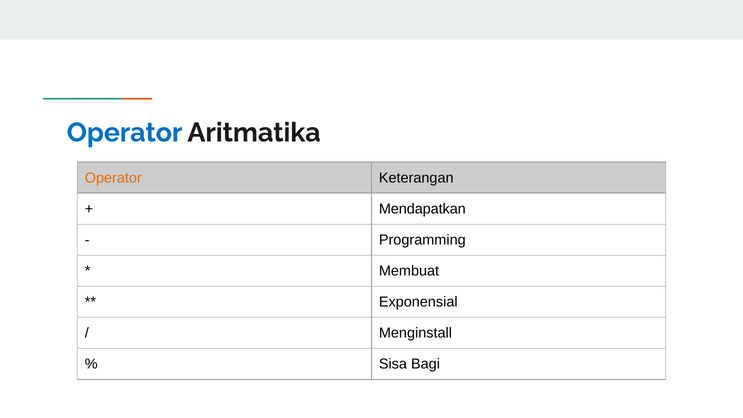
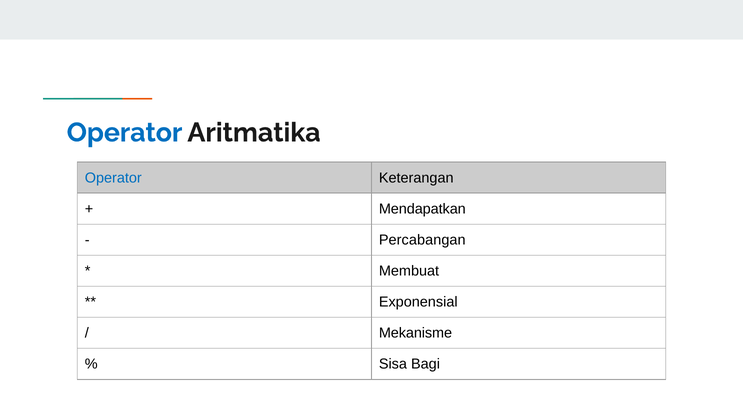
Operator at (113, 178) colour: orange -> blue
Programming: Programming -> Percabangan
Menginstall: Menginstall -> Mekanisme
